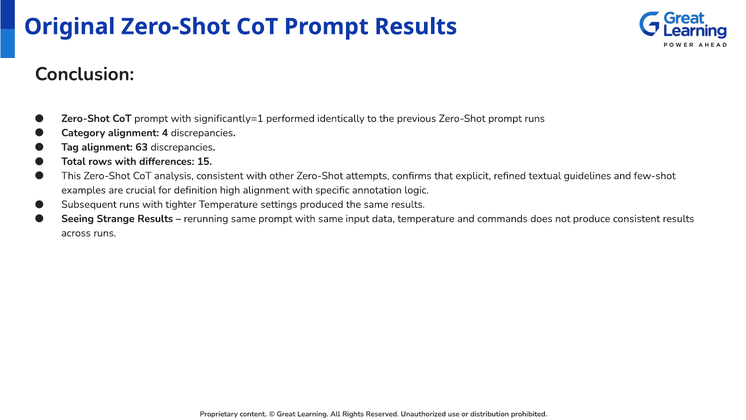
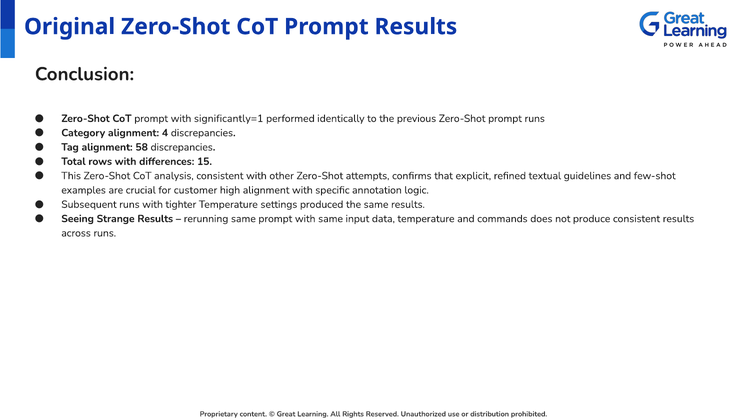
63: 63 -> 58
definition: definition -> customer
